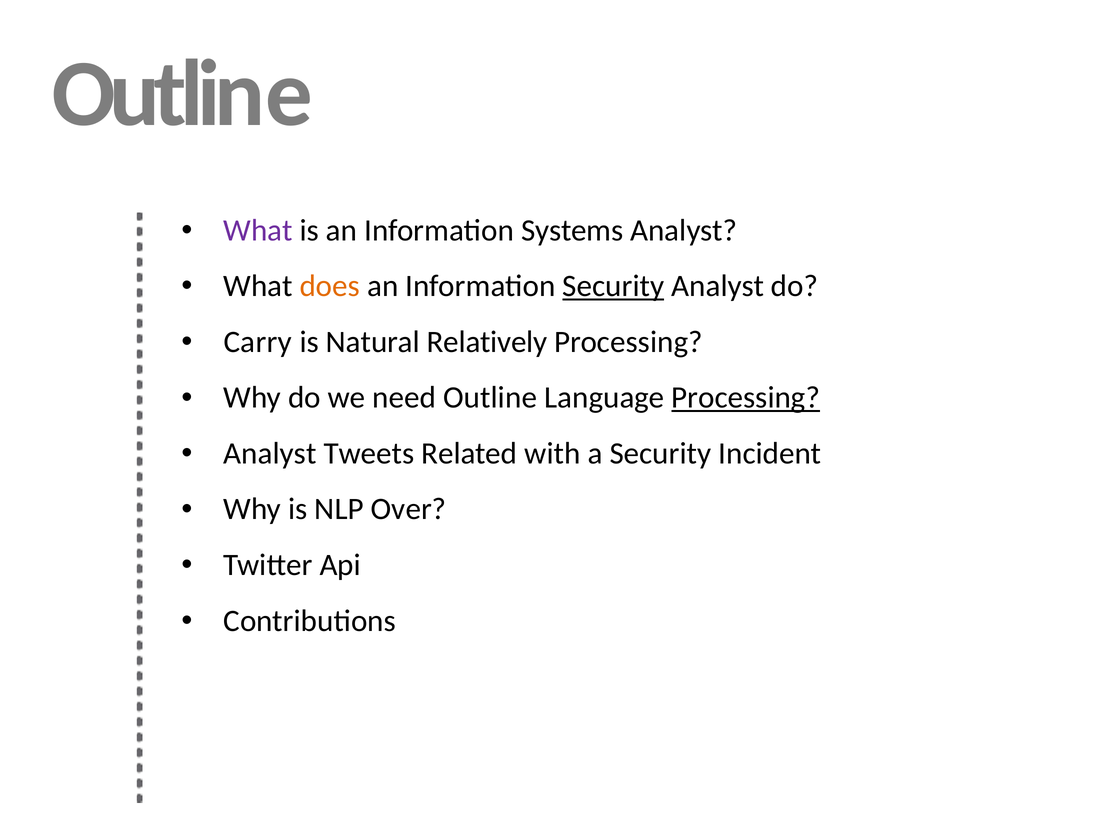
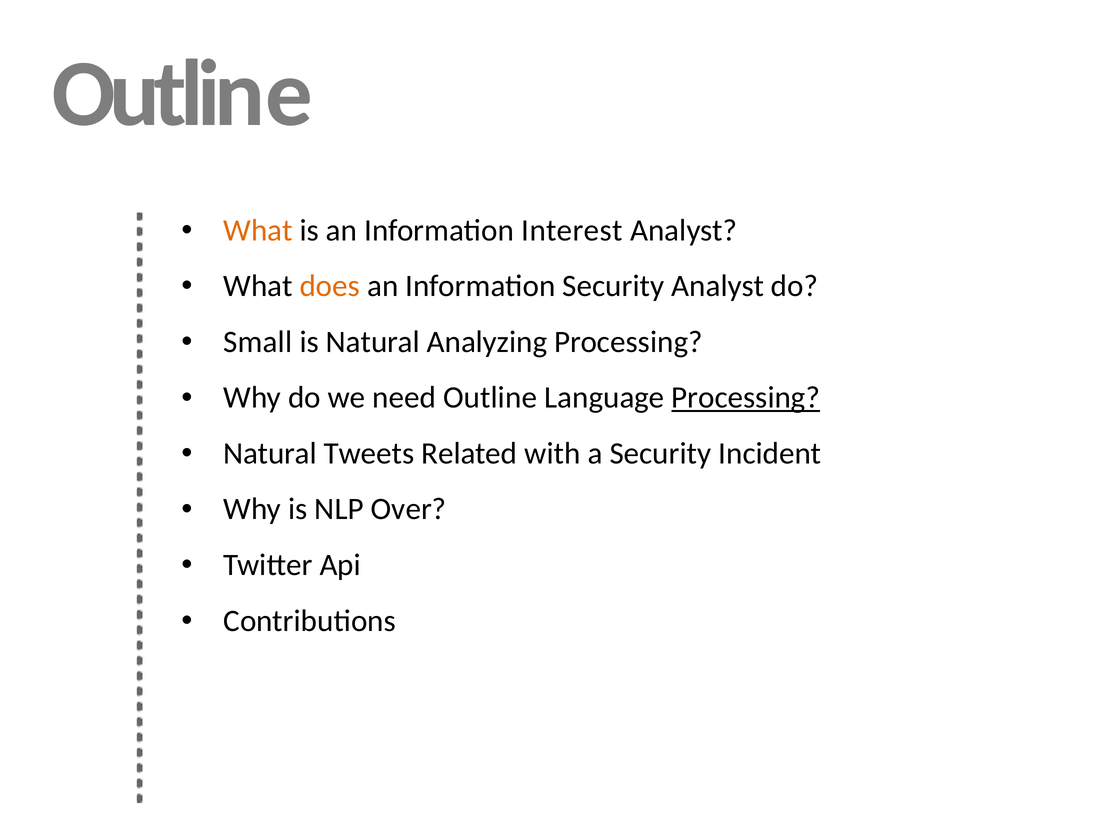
What at (258, 230) colour: purple -> orange
Systems: Systems -> Interest
Security at (613, 286) underline: present -> none
Carry: Carry -> Small
Relatively: Relatively -> Analyzing
Analyst at (270, 453): Analyst -> Natural
